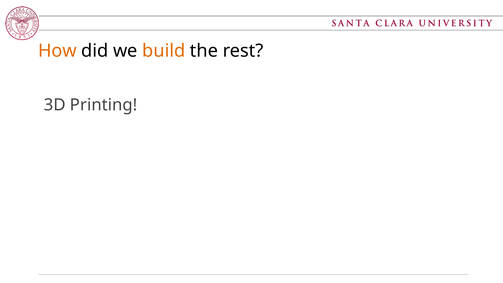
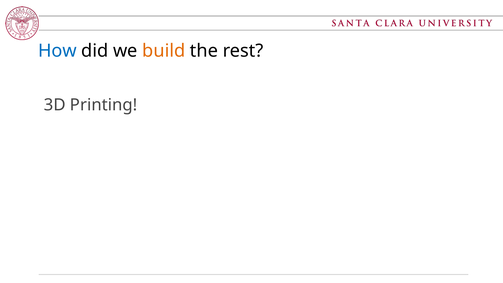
How colour: orange -> blue
